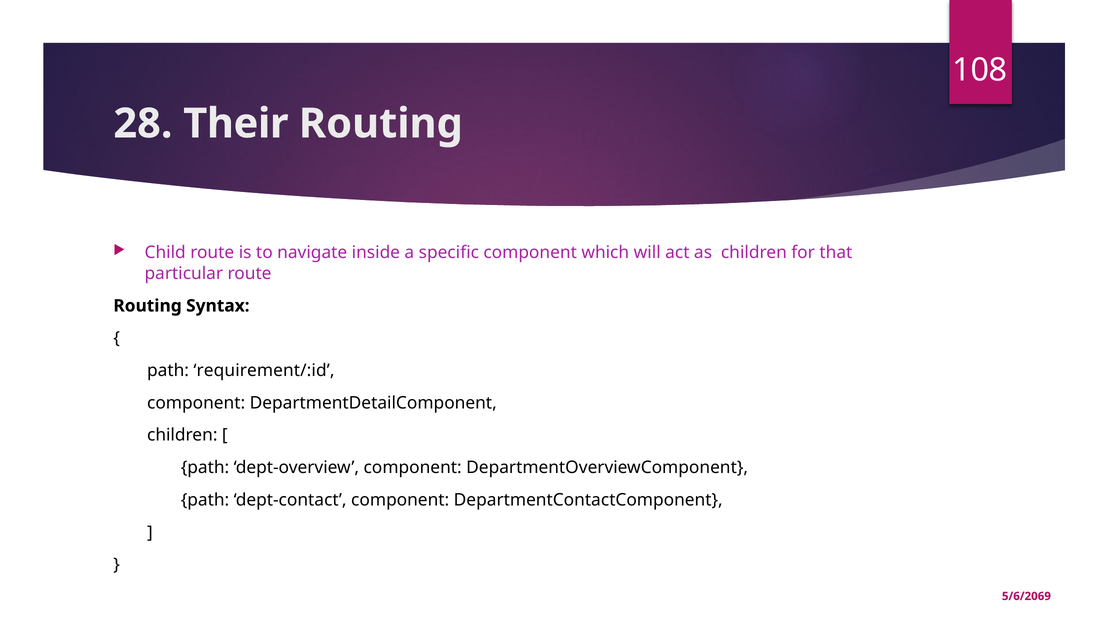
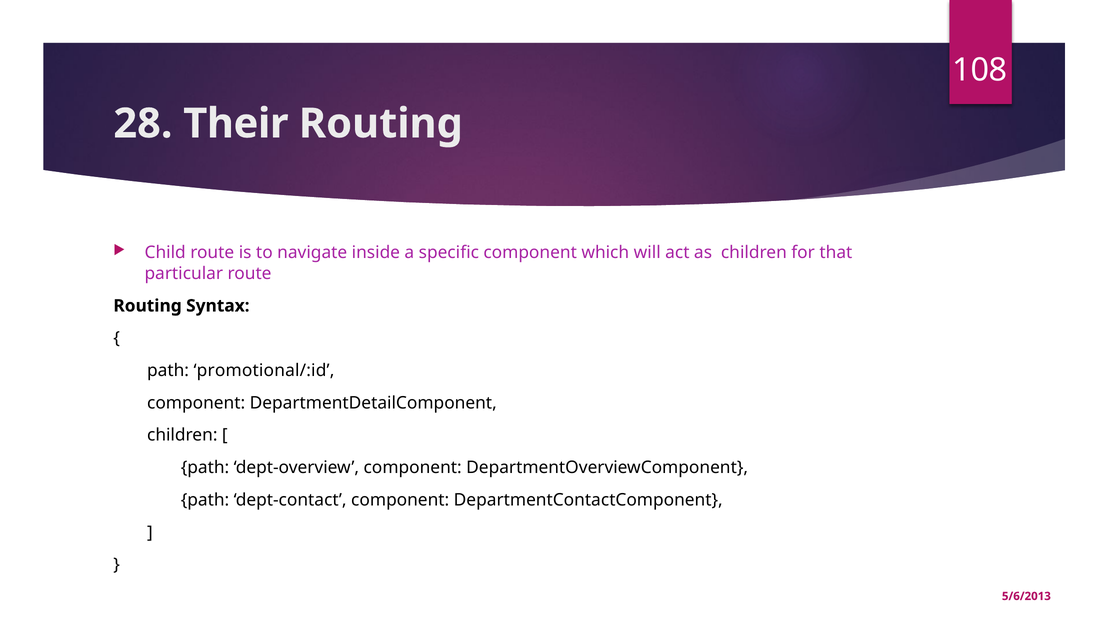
requirement/:id: requirement/:id -> promotional/:id
5/6/2069: 5/6/2069 -> 5/6/2013
